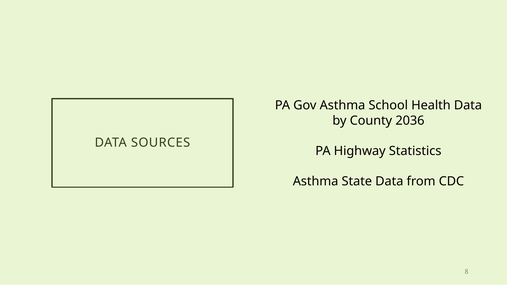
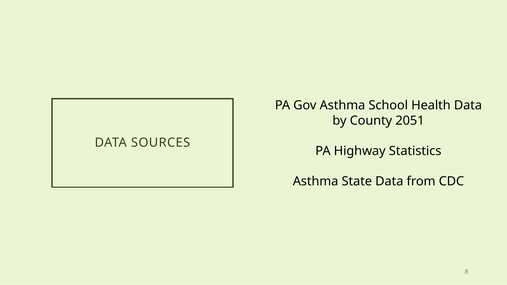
2036: 2036 -> 2051
